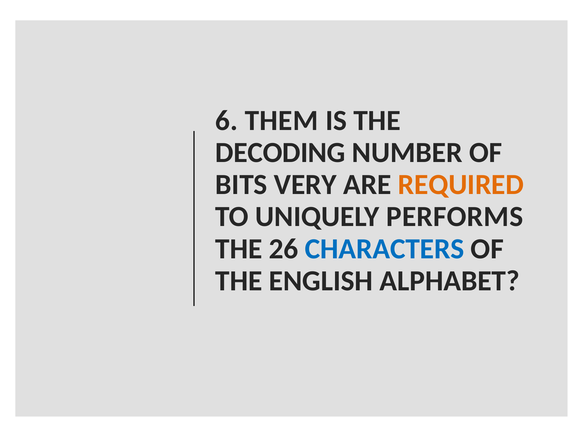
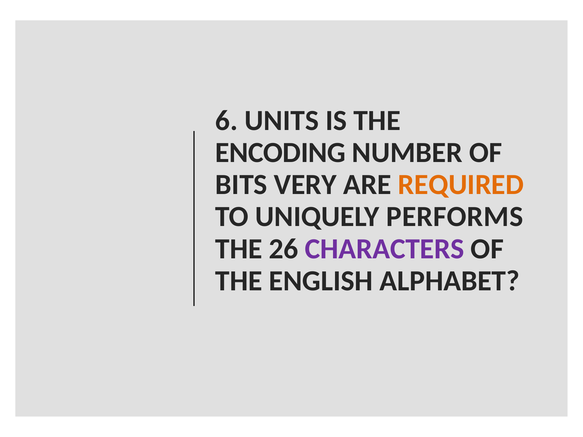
THEM: THEM -> UNITS
DECODING: DECODING -> ENCODING
CHARACTERS colour: blue -> purple
